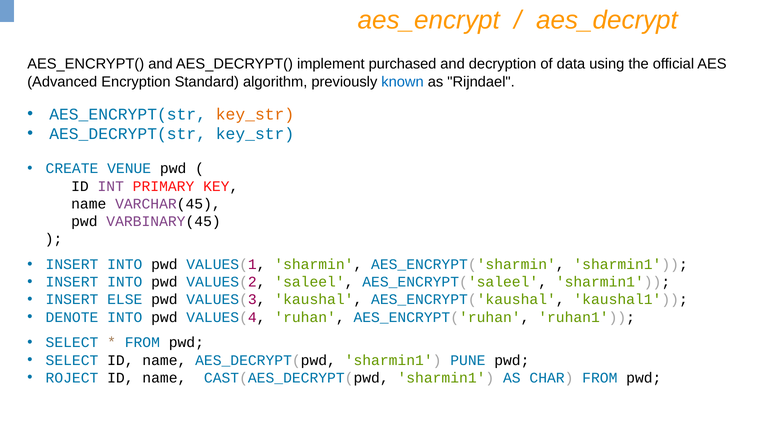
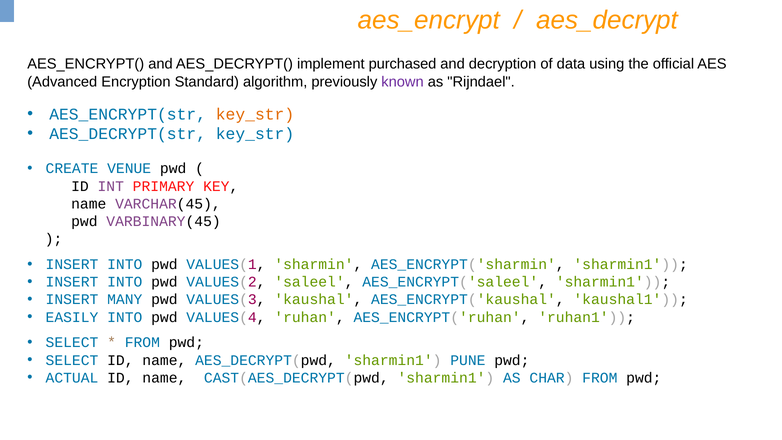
known colour: blue -> purple
ELSE: ELSE -> MANY
DENOTE: DENOTE -> EASILY
ROJECT: ROJECT -> ACTUAL
